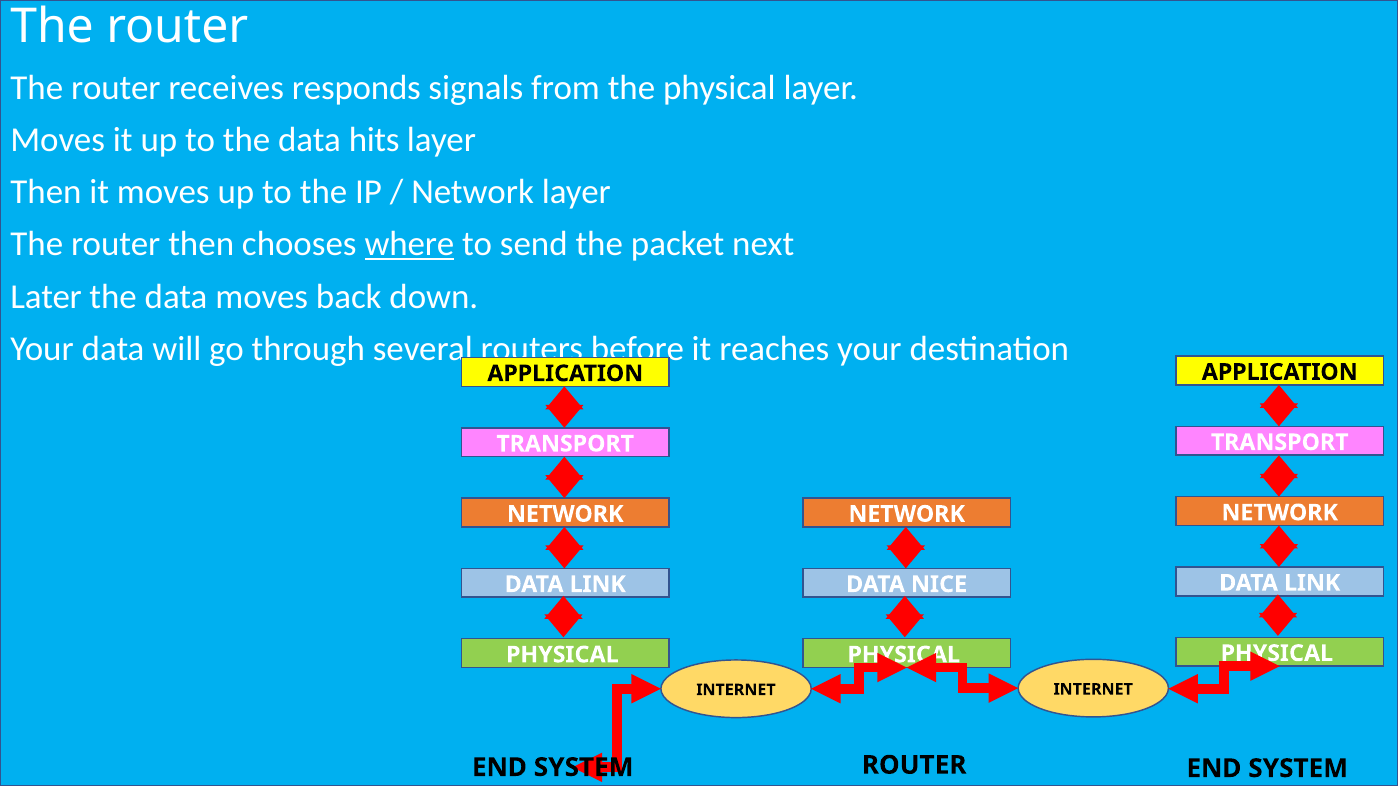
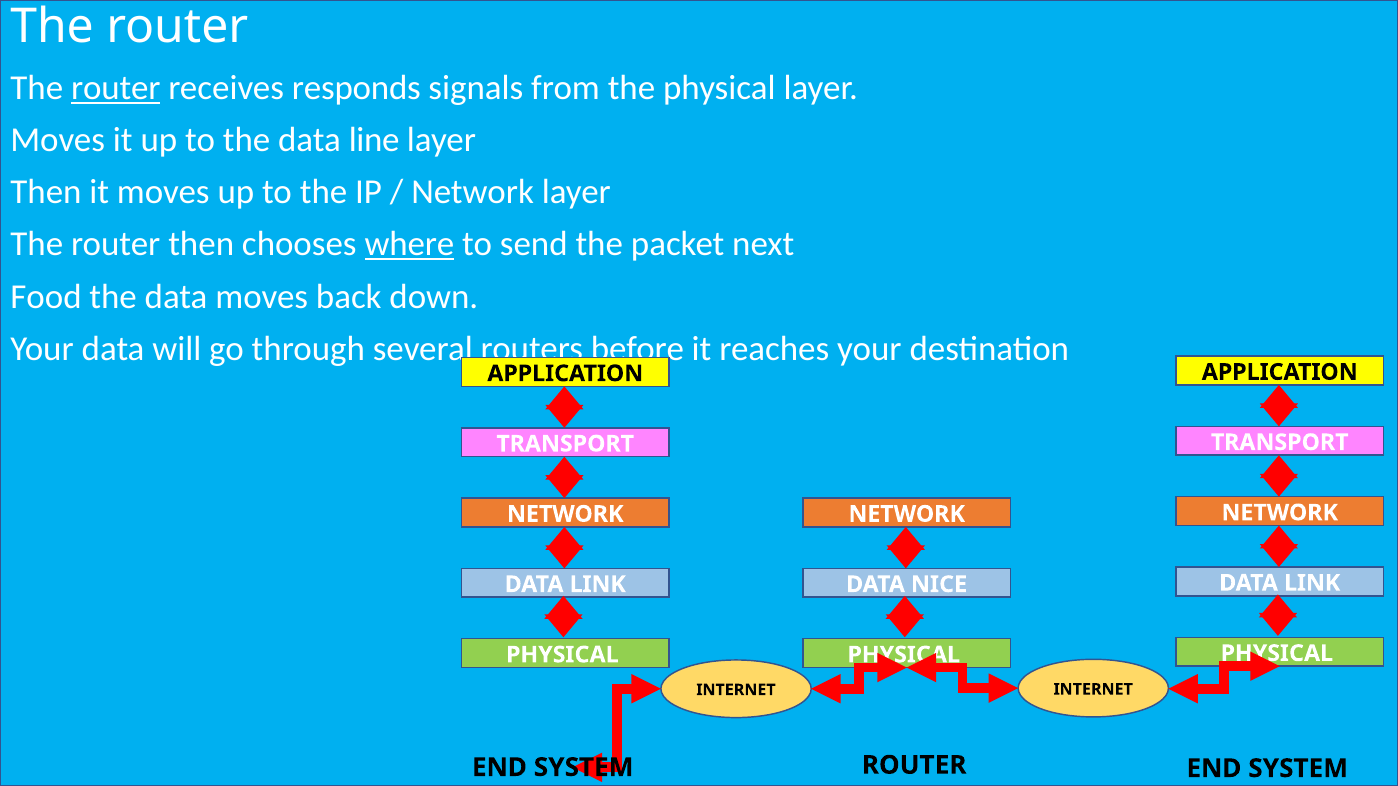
router at (116, 88) underline: none -> present
hits: hits -> line
Later: Later -> Food
